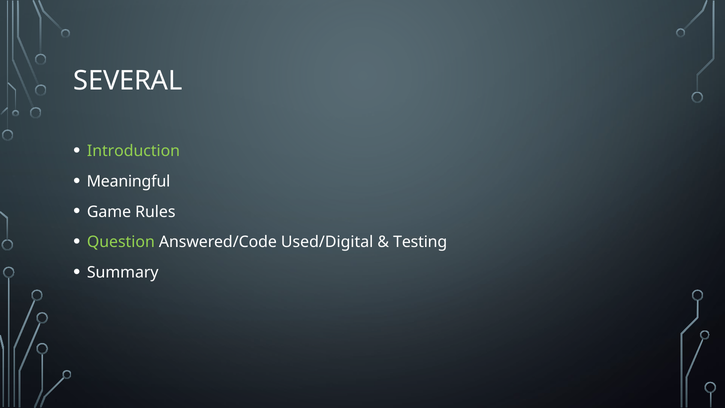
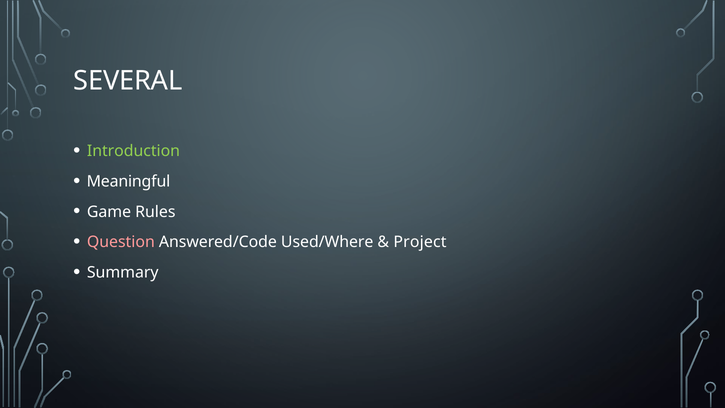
Question colour: light green -> pink
Used/Digital: Used/Digital -> Used/Where
Testing: Testing -> Project
